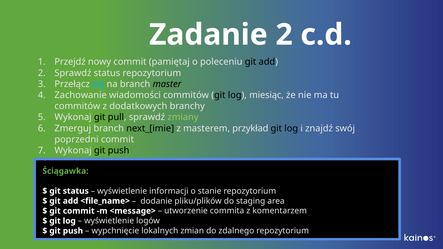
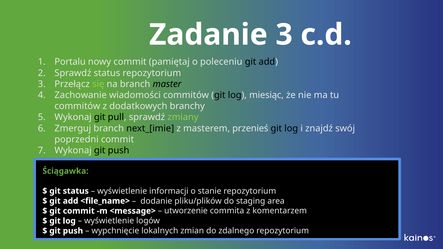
Zadanie 2: 2 -> 3
Przejdź: Przejdź -> Portalu
się colour: light blue -> light green
przykład: przykład -> przenieś
